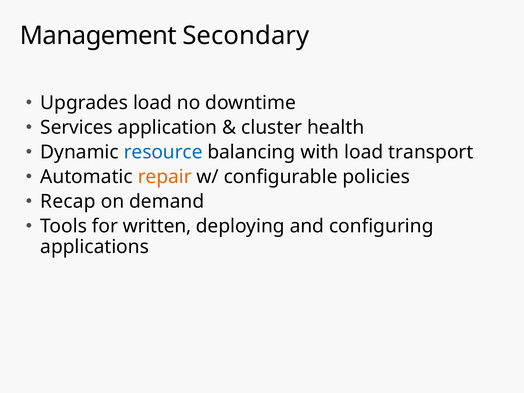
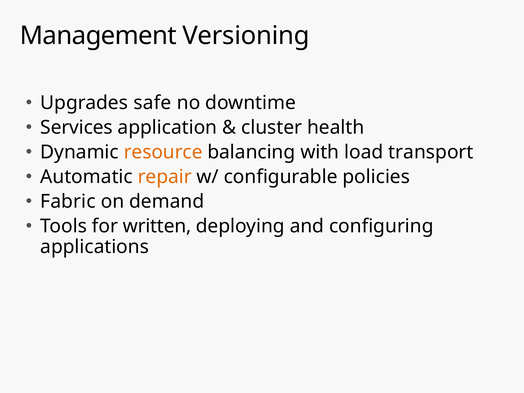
Secondary: Secondary -> Versioning
Upgrades load: load -> safe
resource colour: blue -> orange
Recap: Recap -> Fabric
